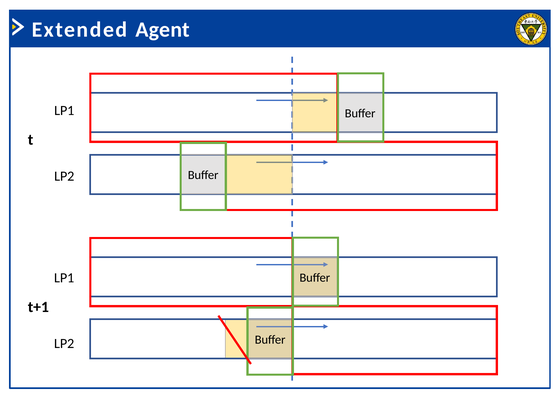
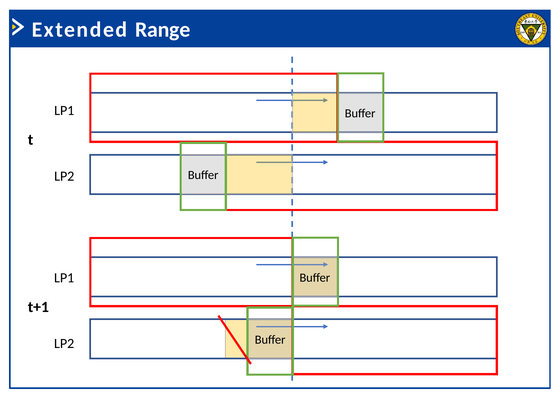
Agent: Agent -> Range
